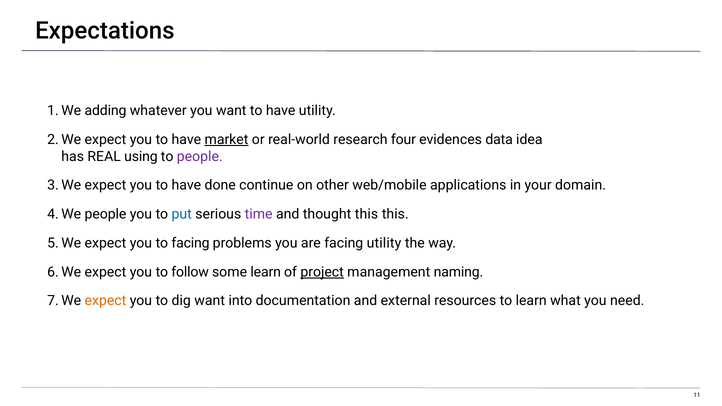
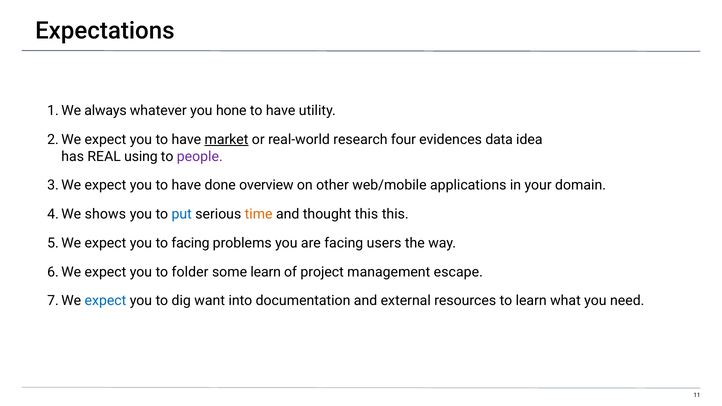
adding: adding -> always
you want: want -> hone
continue: continue -> overview
people at (105, 214): people -> shows
time colour: purple -> orange
facing utility: utility -> users
follow: follow -> folder
project underline: present -> none
naming: naming -> escape
expect at (105, 301) colour: orange -> blue
